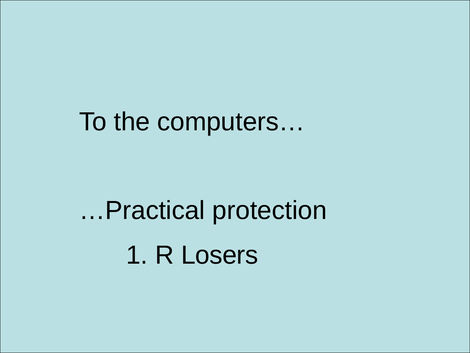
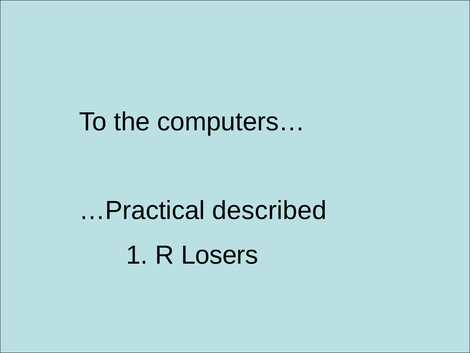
protection: protection -> described
